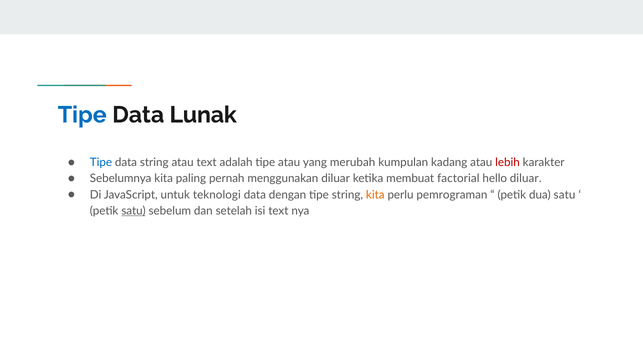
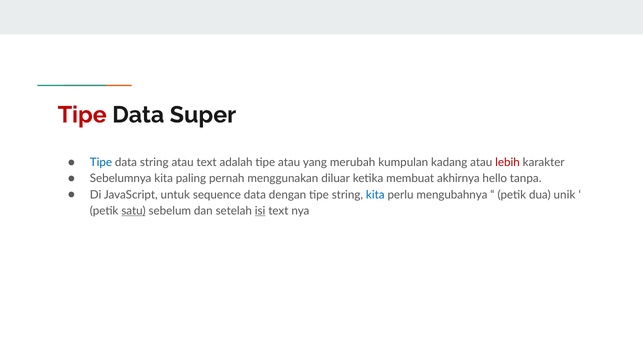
Tipe at (82, 115) colour: blue -> red
Lunak: Lunak -> Super
factorial: factorial -> akhirnya
hello diluar: diluar -> tanpa
teknologi: teknologi -> sequence
kita at (375, 195) colour: orange -> blue
pemrograman: pemrograman -> mengubahnya
dua satu: satu -> unik
isi underline: none -> present
